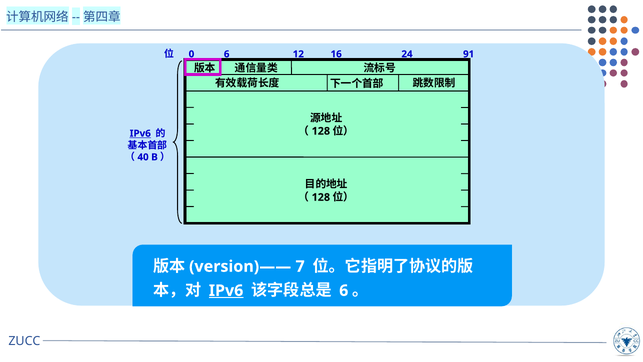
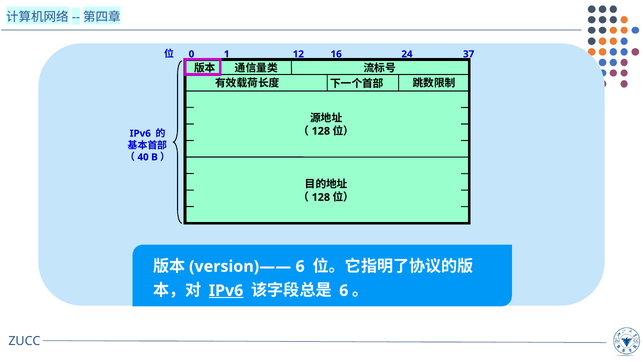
6 at (227, 54): 6 -> 1
91: 91 -> 37
IPv6 at (140, 133) underline: present -> none
7 at (300, 266): 7 -> 6
